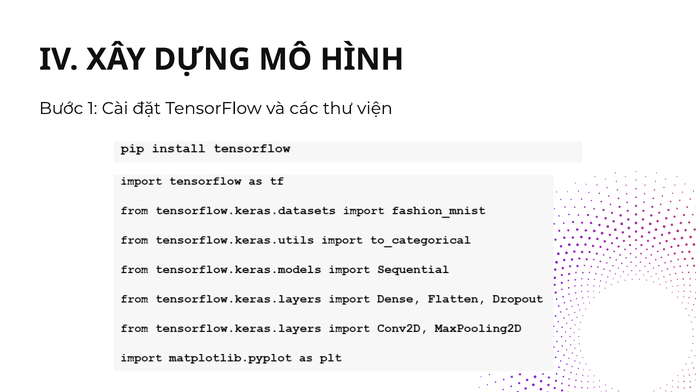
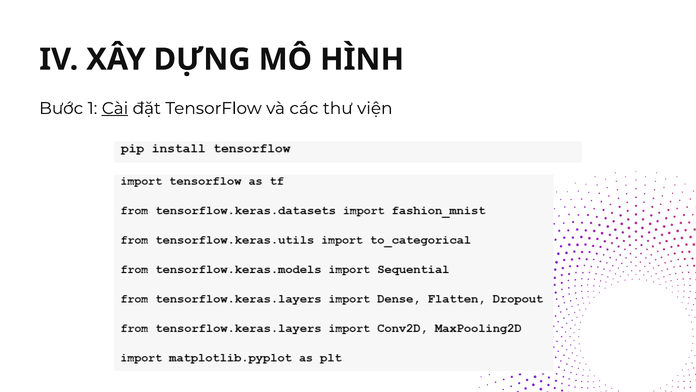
Cài underline: none -> present
